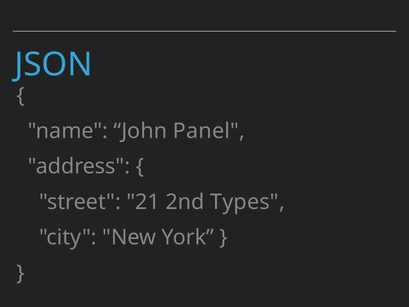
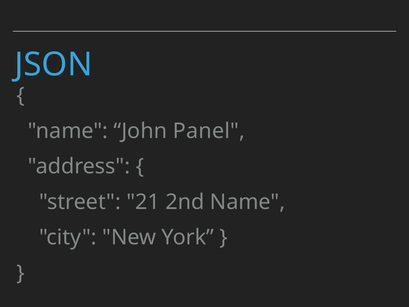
2nd Types: Types -> Name
